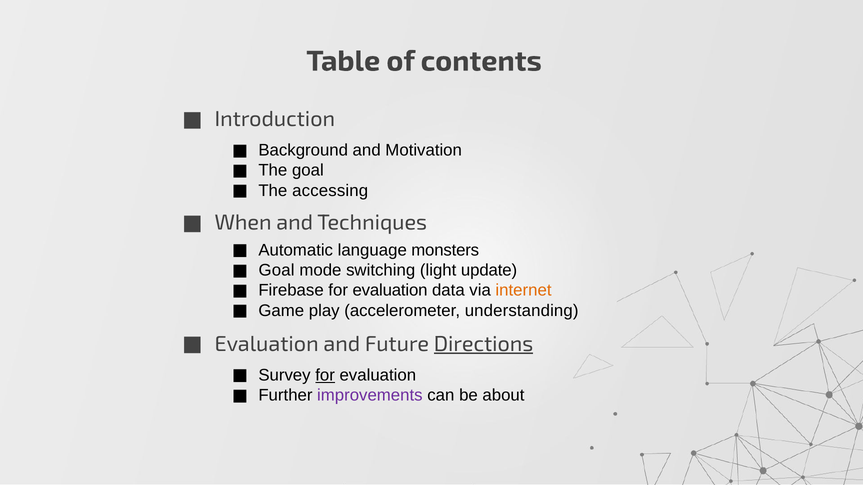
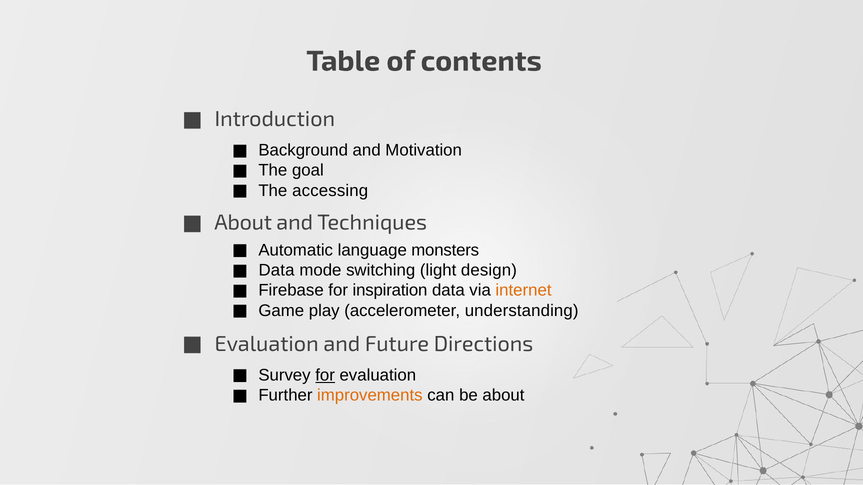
When at (243, 223): When -> About
Goal at (277, 271): Goal -> Data
update: update -> design
Firebase for evaluation: evaluation -> inspiration
Directions underline: present -> none
improvements colour: purple -> orange
